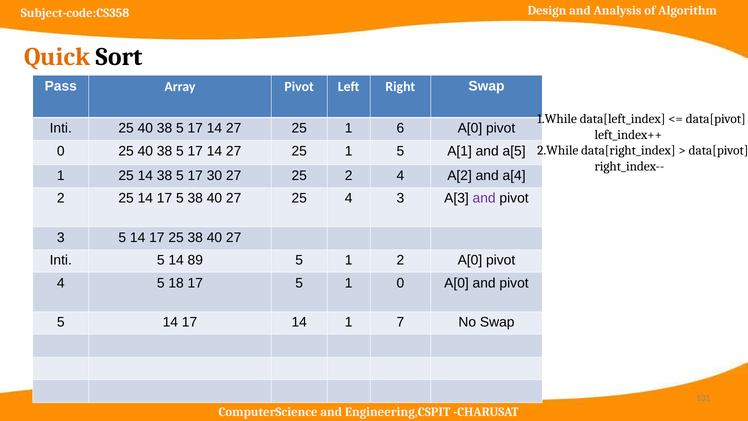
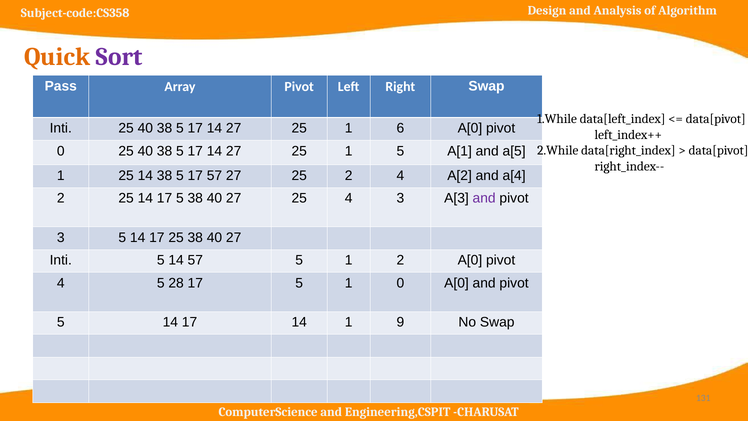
Sort colour: black -> purple
17 30: 30 -> 57
14 89: 89 -> 57
18: 18 -> 28
7: 7 -> 9
